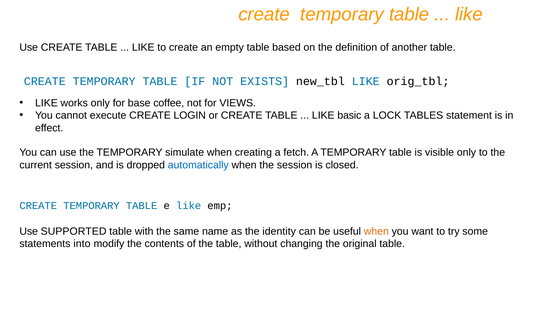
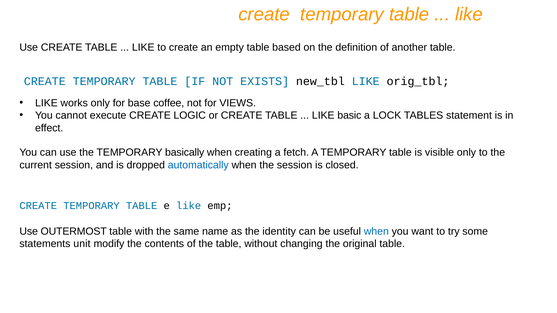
LOGIN: LOGIN -> LOGIC
simulate: simulate -> basically
SUPPORTED: SUPPORTED -> OUTERMOST
when at (376, 232) colour: orange -> blue
into: into -> unit
